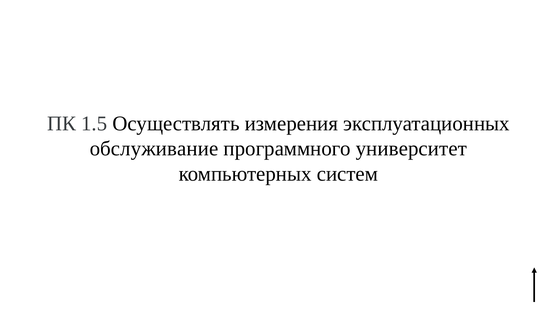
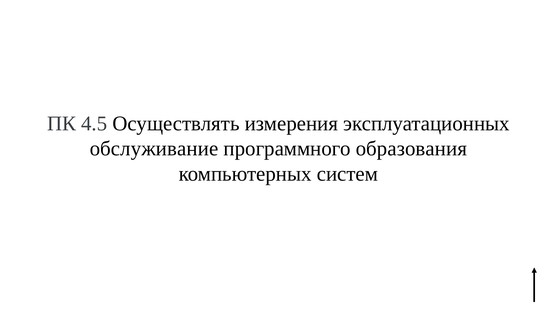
1.5: 1.5 -> 4.5
университет: университет -> образования
